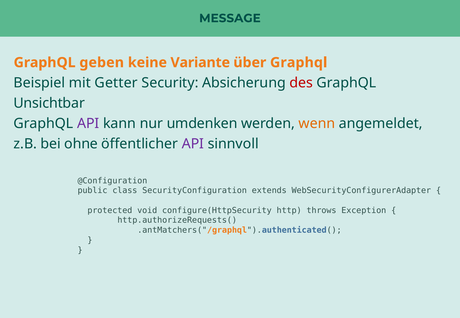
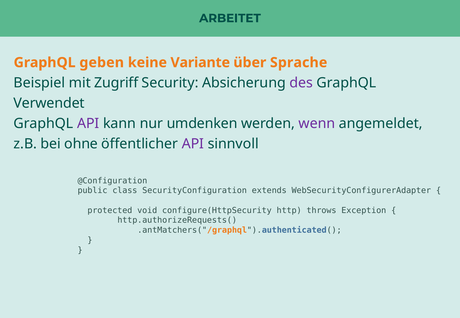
MESSAGE: MESSAGE -> ARBEITET
über Graphql: Graphql -> Sprache
Getter: Getter -> Zugriff
des colour: red -> purple
Unsichtbar: Unsichtbar -> Verwendet
wenn colour: orange -> purple
